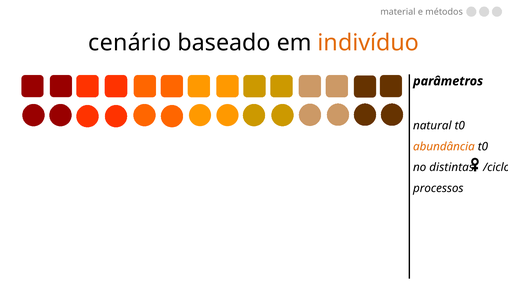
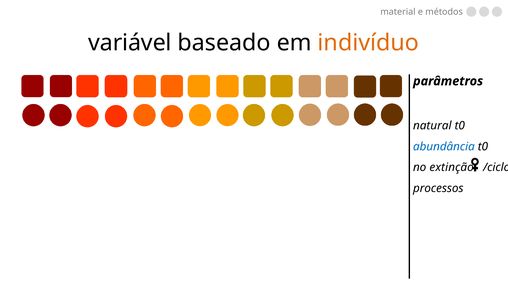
cenário: cenário -> variável
abundância colour: orange -> blue
distintas: distintas -> extinção
